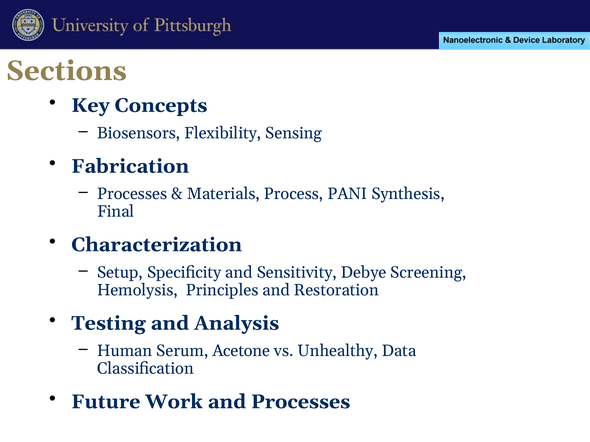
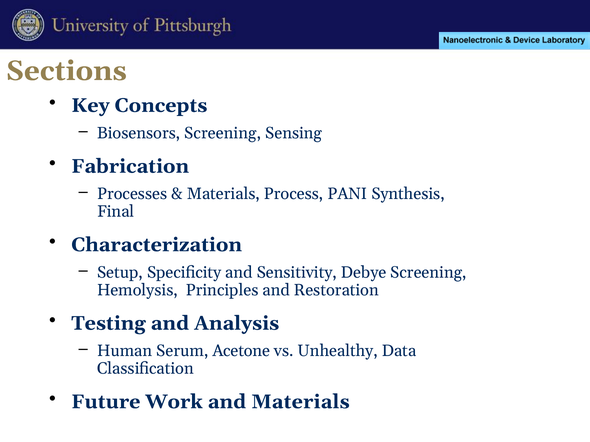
Biosensors Flexibility: Flexibility -> Screening
and Processes: Processes -> Materials
